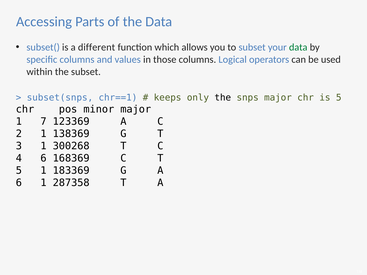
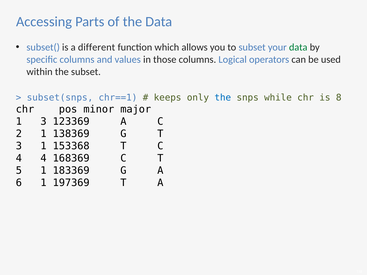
the at (223, 98) colour: black -> blue
snps major: major -> while
is 5: 5 -> 8
1 7: 7 -> 3
300268: 300268 -> 153368
4 6: 6 -> 4
287358: 287358 -> 197369
